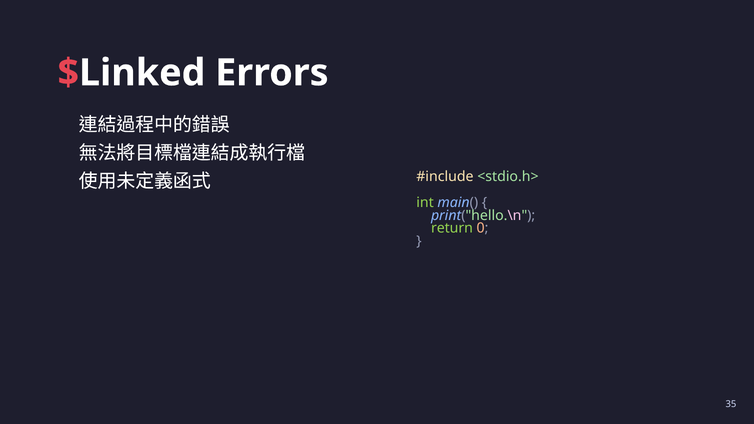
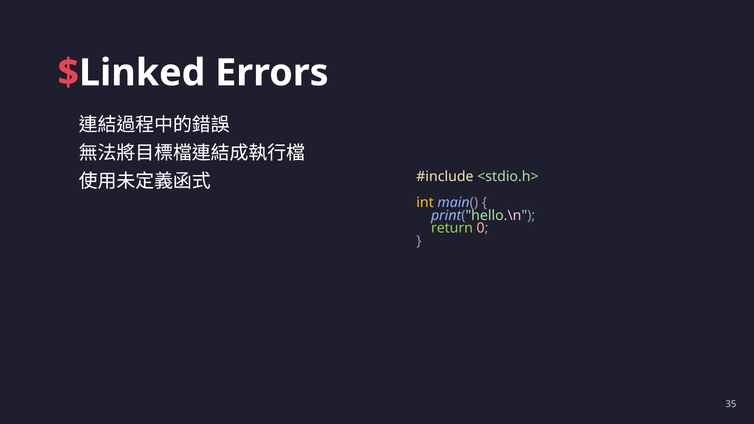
int colour: light green -> yellow
